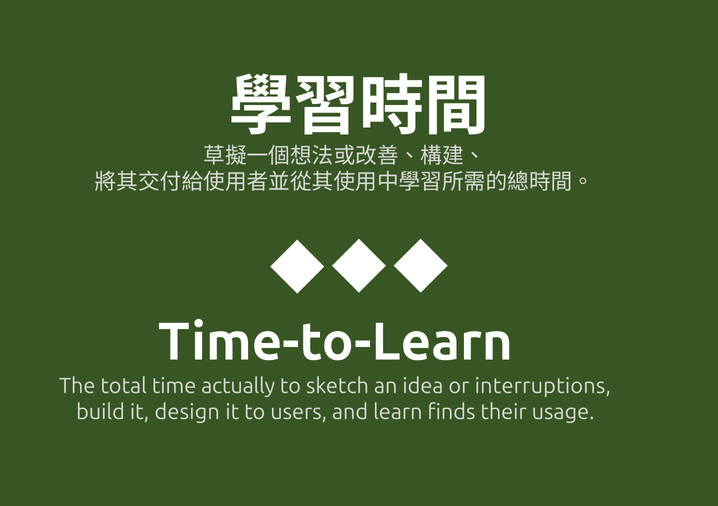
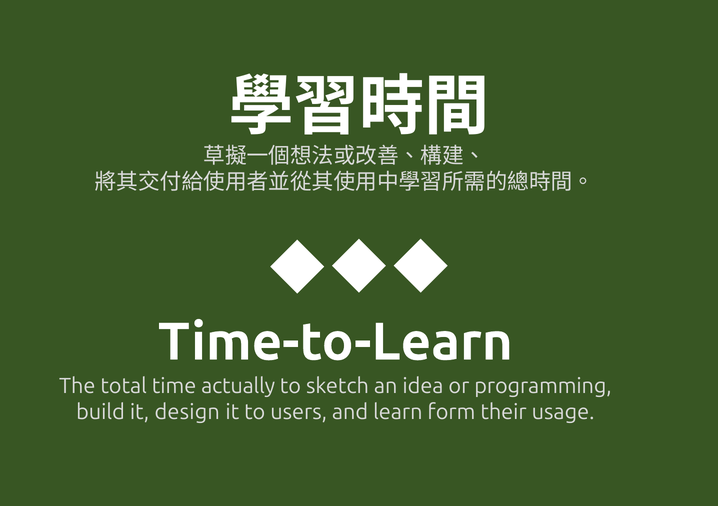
interruptions: interruptions -> programming
finds: finds -> form
